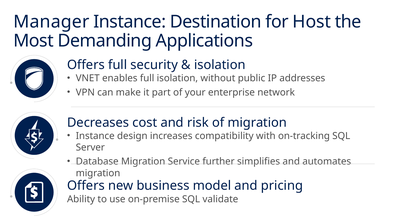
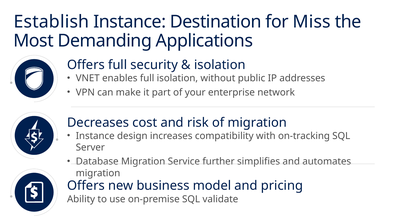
Manager: Manager -> Establish
Host: Host -> Miss
